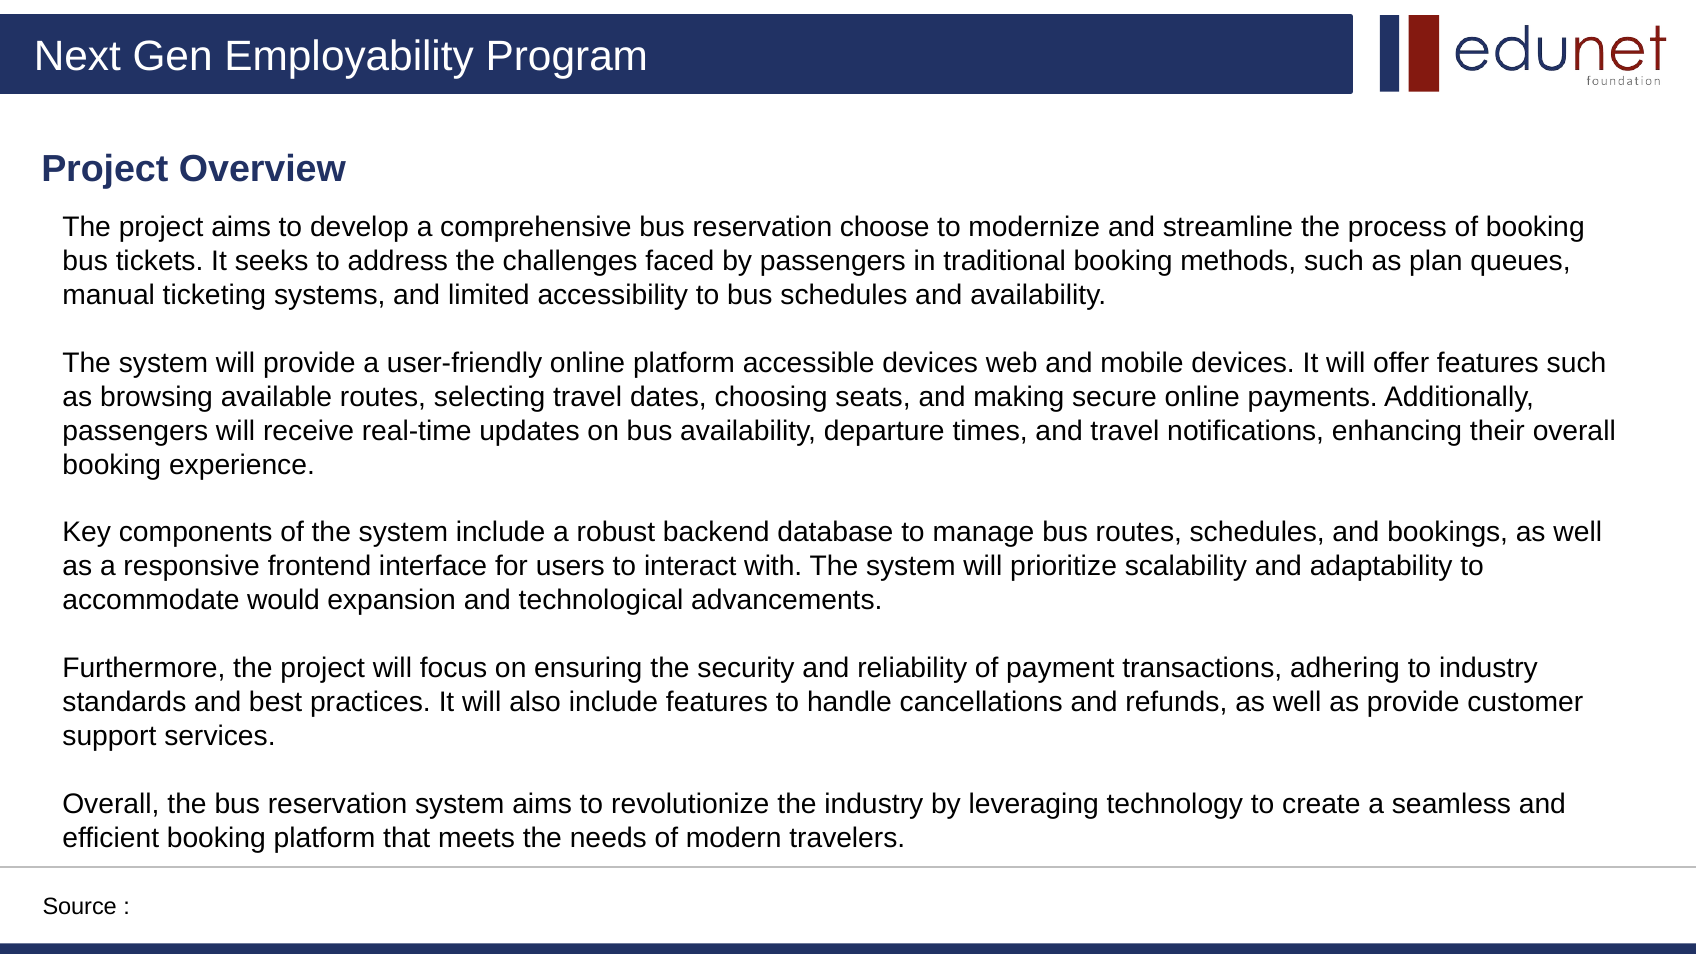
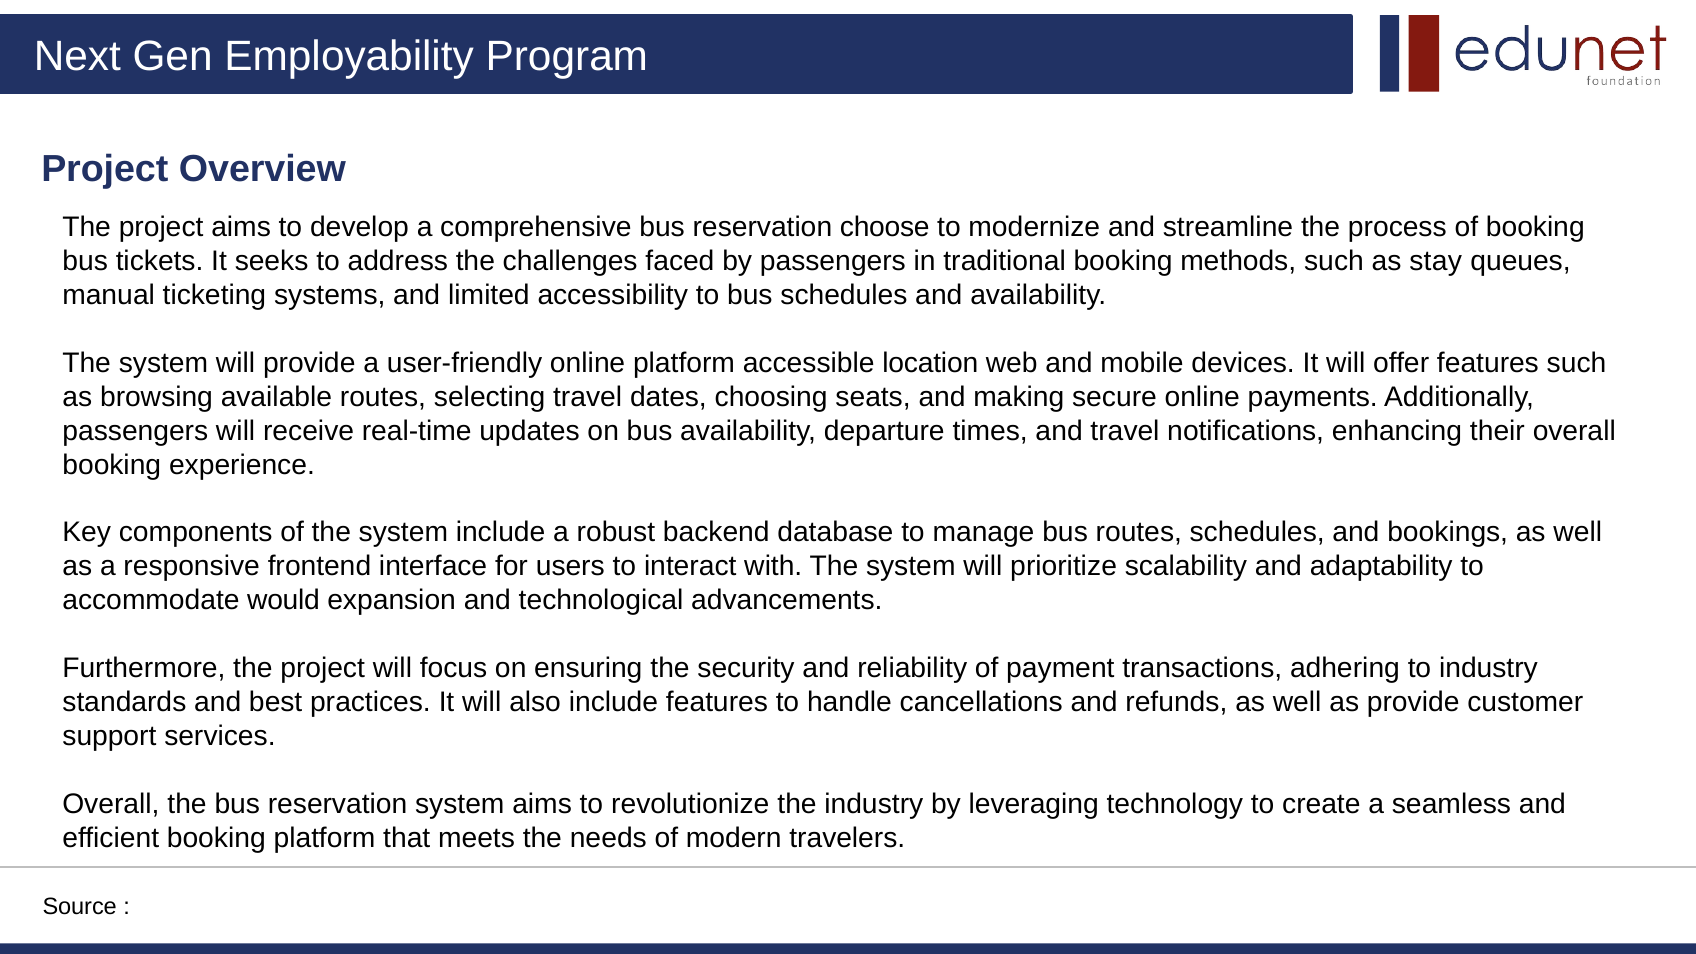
plan: plan -> stay
accessible devices: devices -> location
